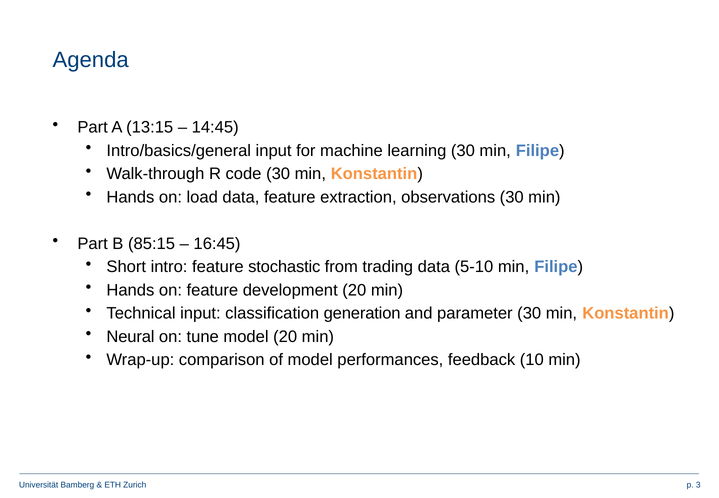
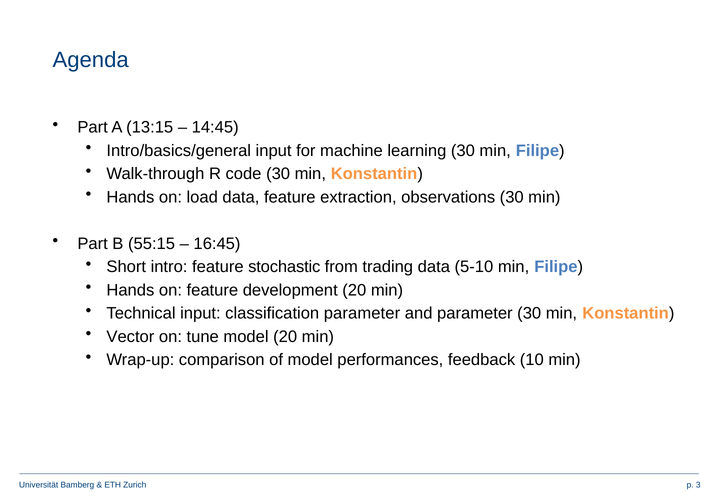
85:15: 85:15 -> 55:15
classification generation: generation -> parameter
Neural: Neural -> Vector
